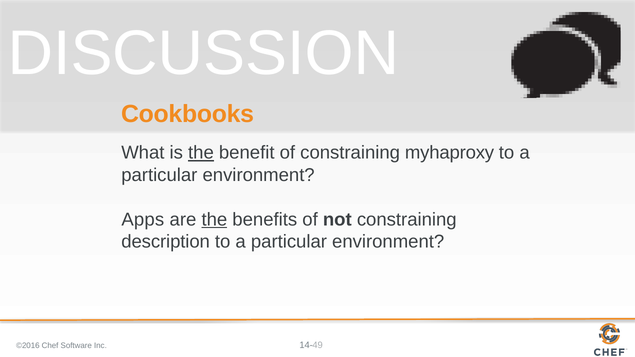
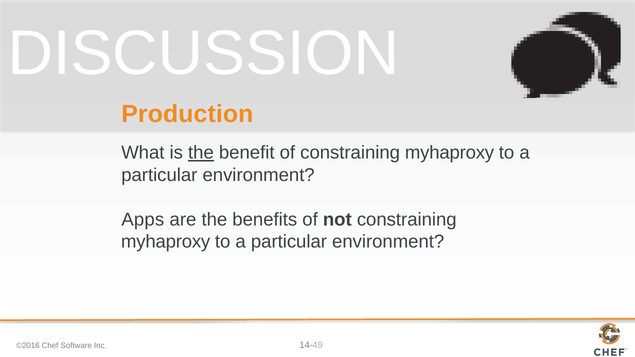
Cookbooks: Cookbooks -> Production
the at (214, 220) underline: present -> none
description at (166, 242): description -> myhaproxy
